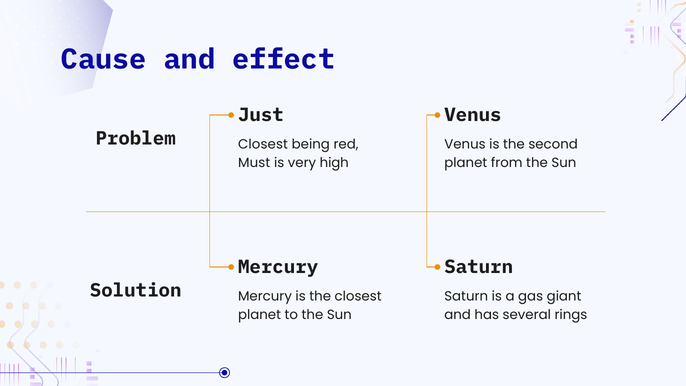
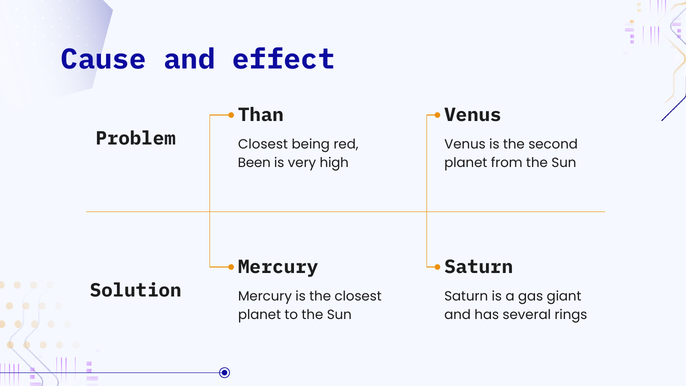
Just: Just -> Than
Must: Must -> Been
